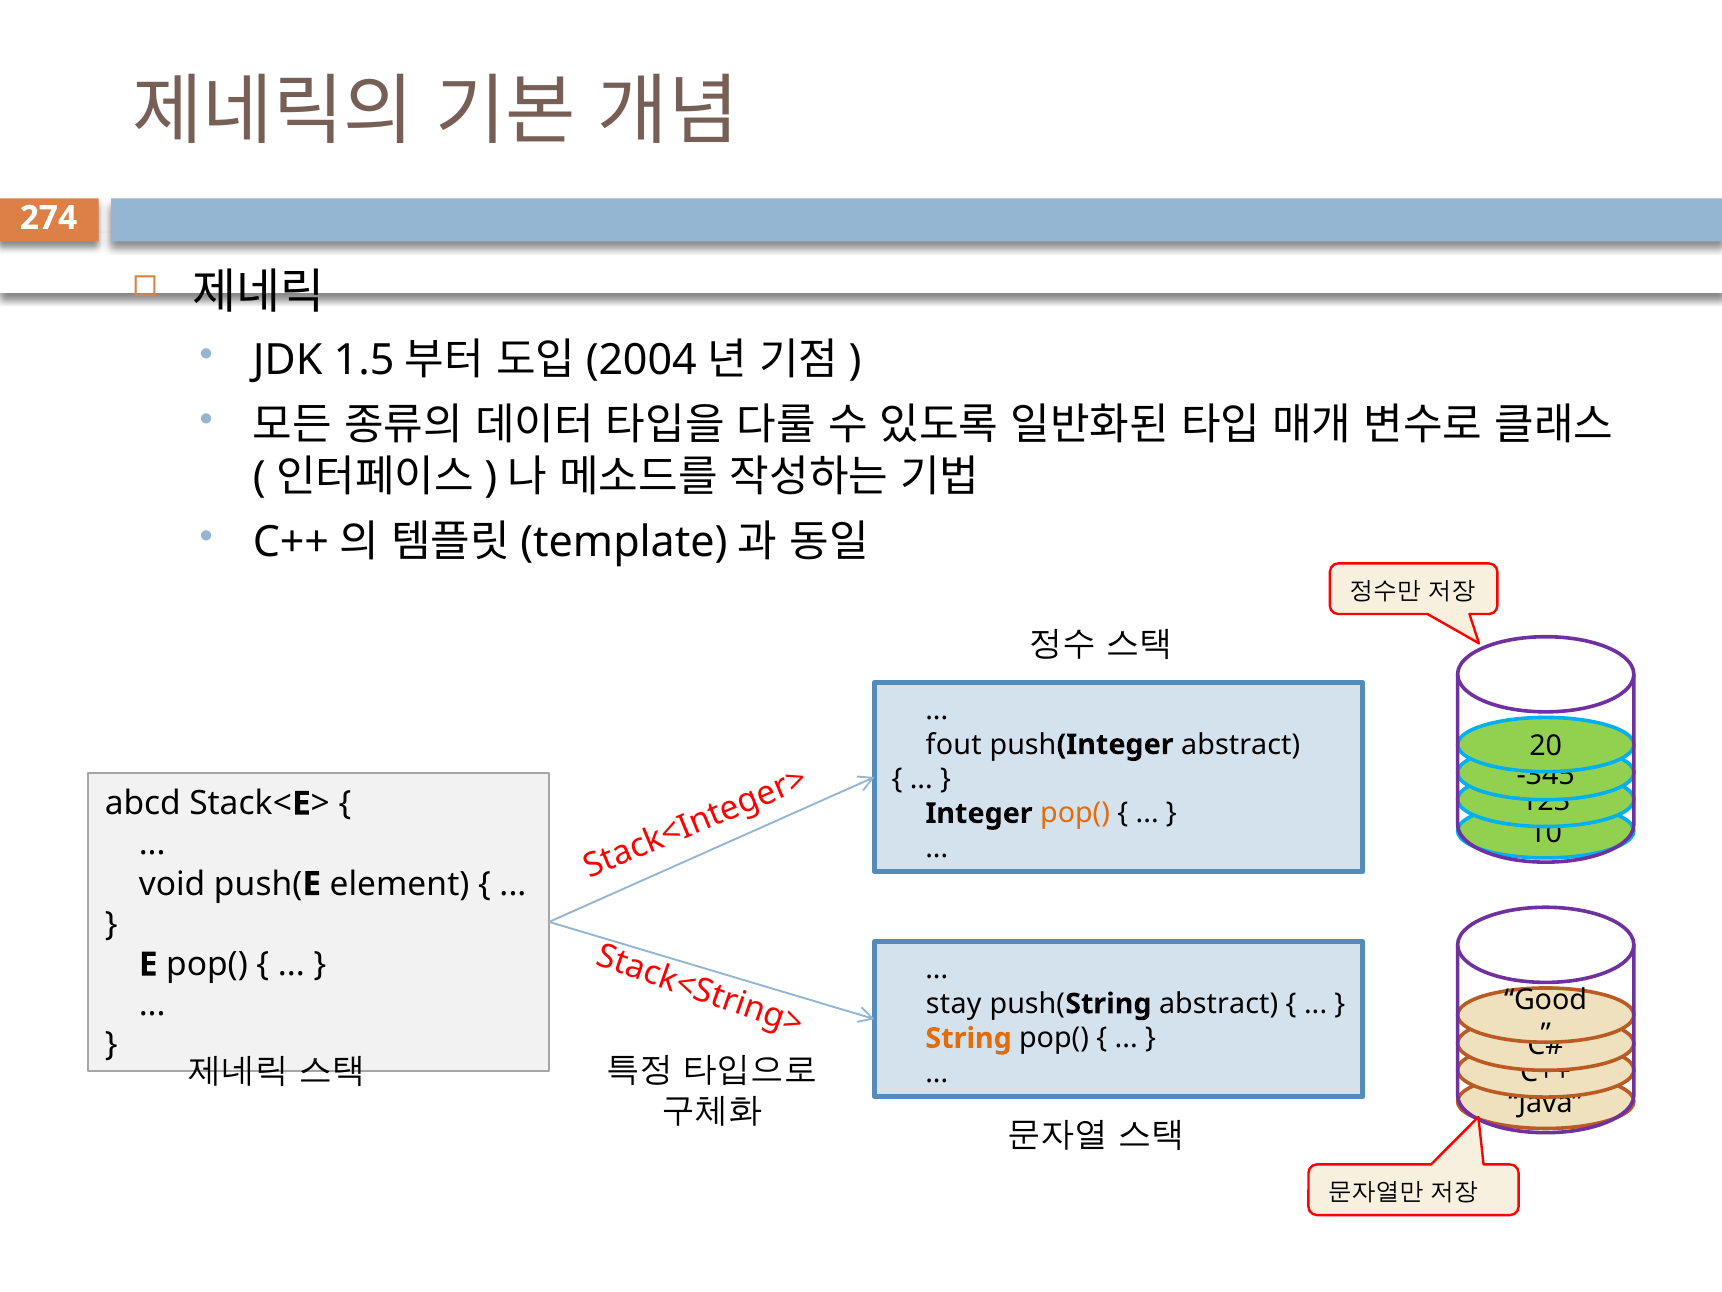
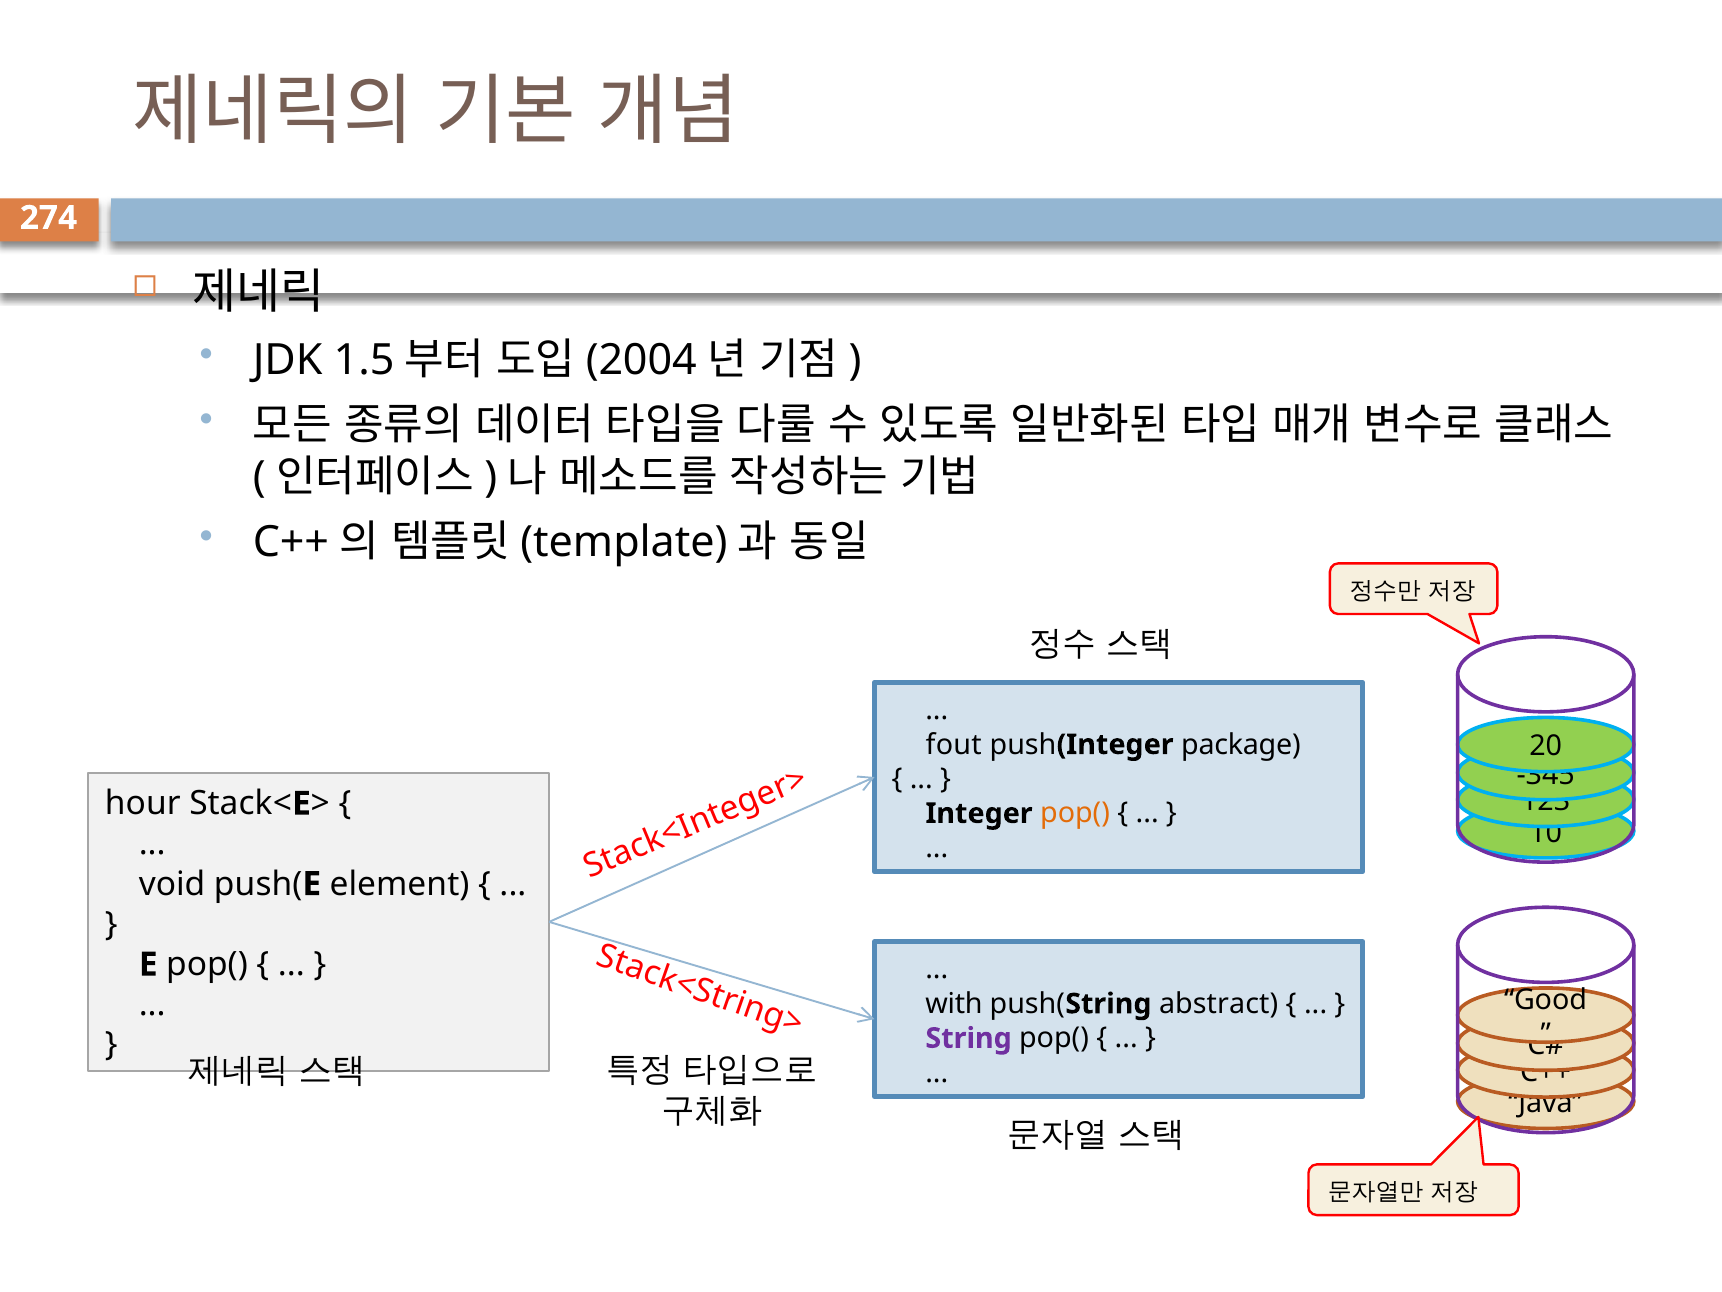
push(Integer abstract: abstract -> package
abcd: abcd -> hour
stay: stay -> with
String colour: orange -> purple
